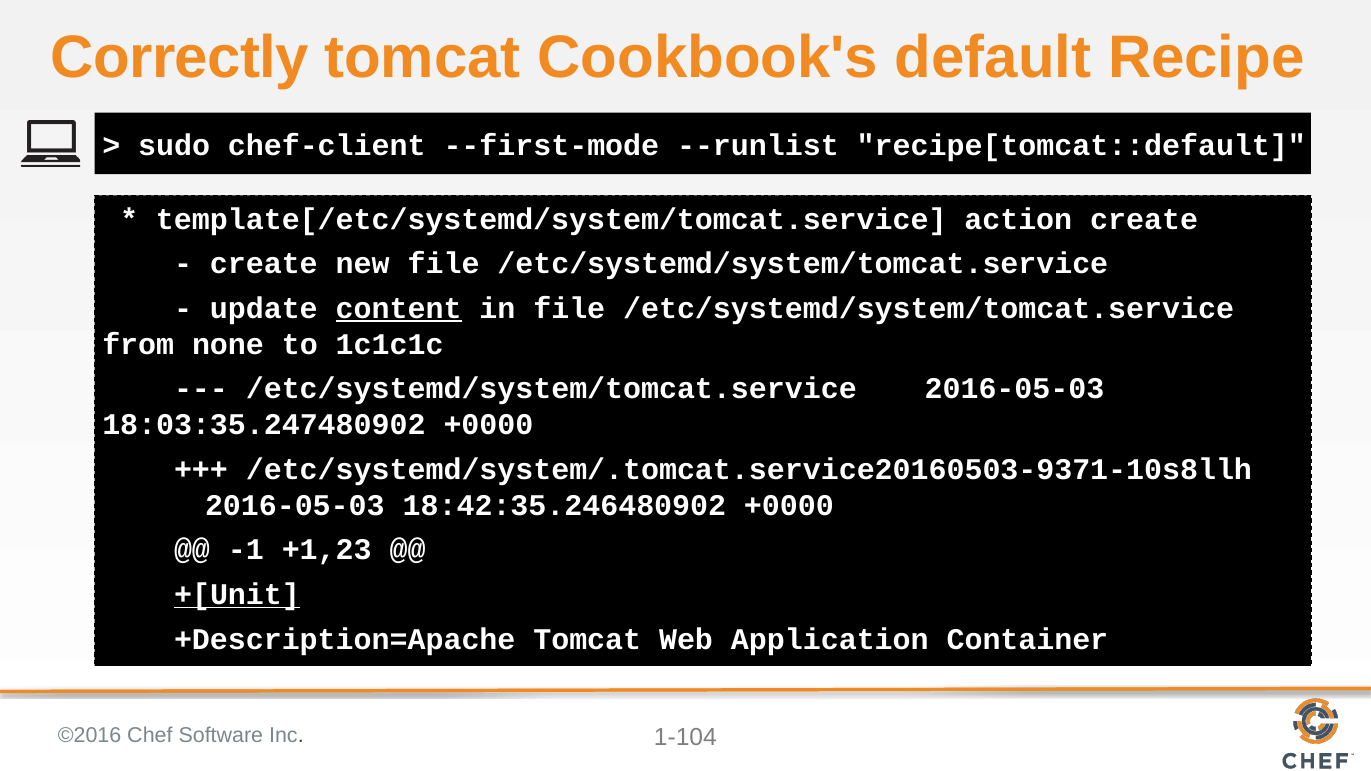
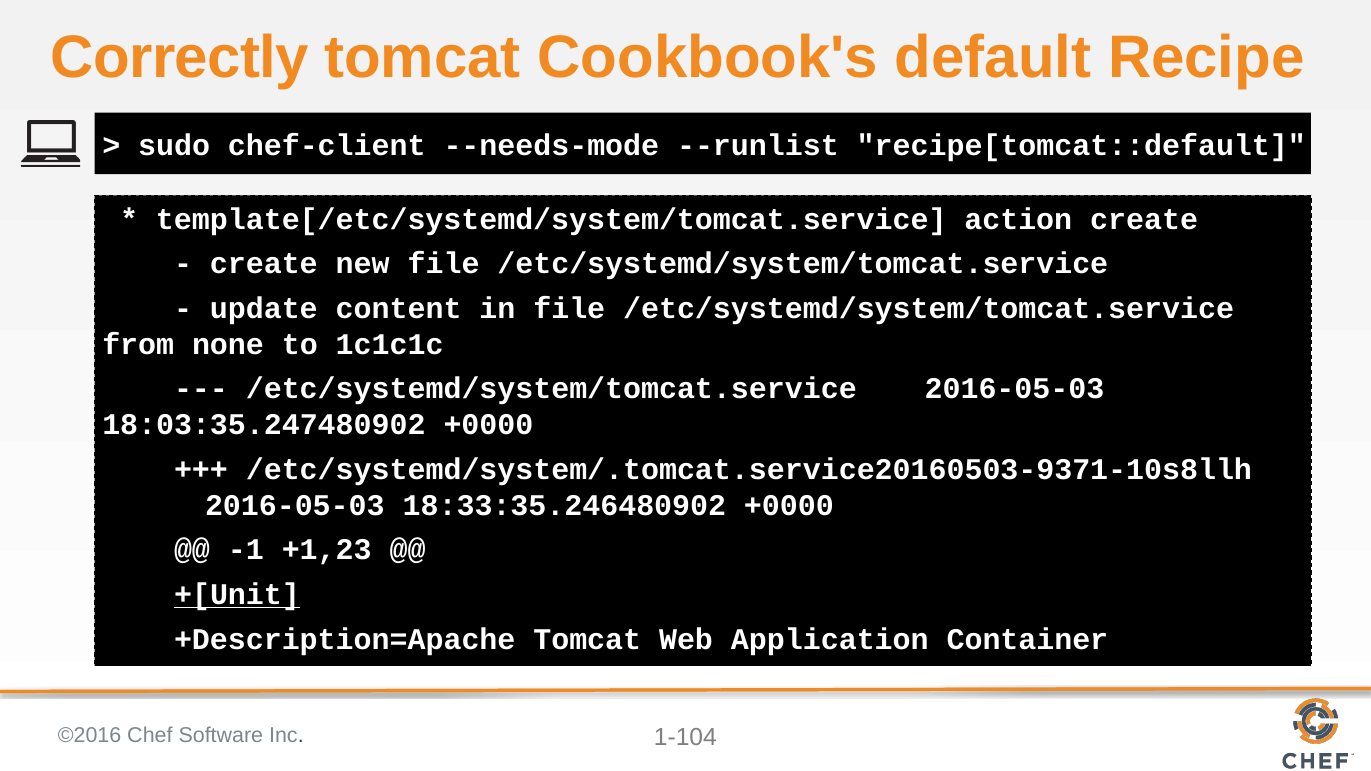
--first-mode: --first-mode -> --needs-mode
content underline: present -> none
18:42:35.246480902: 18:42:35.246480902 -> 18:33:35.246480902
